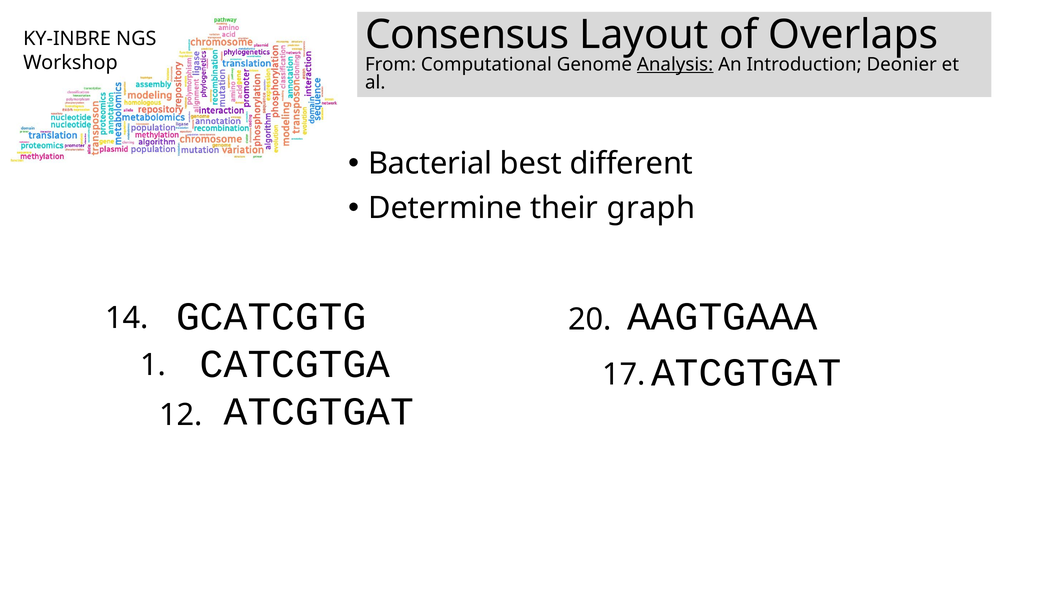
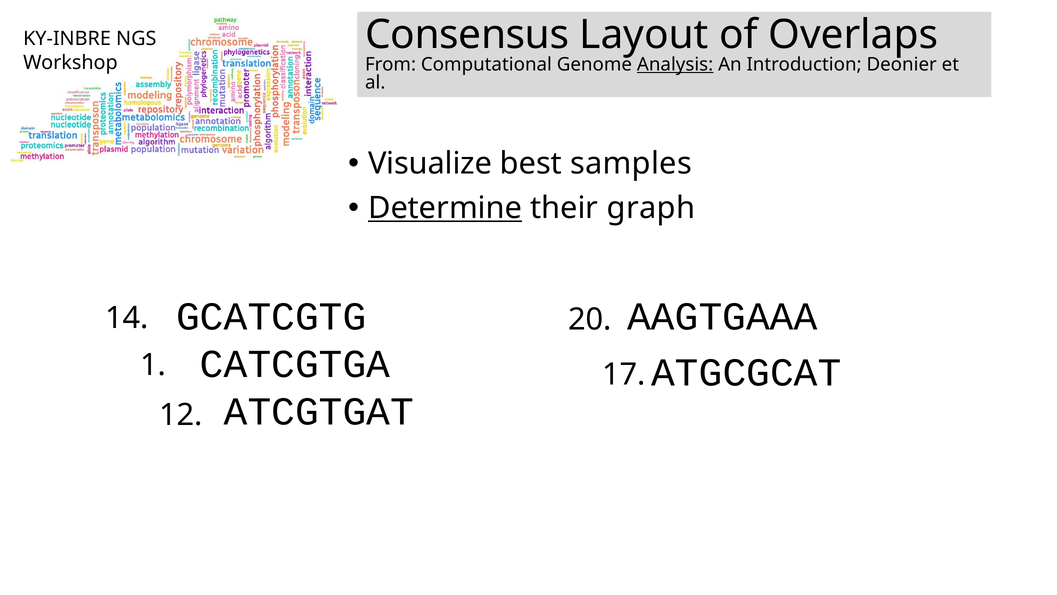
Bacterial: Bacterial -> Visualize
different: different -> samples
Determine underline: none -> present
ATCGTGAT at (746, 372): ATCGTGAT -> ATGCGCAT
